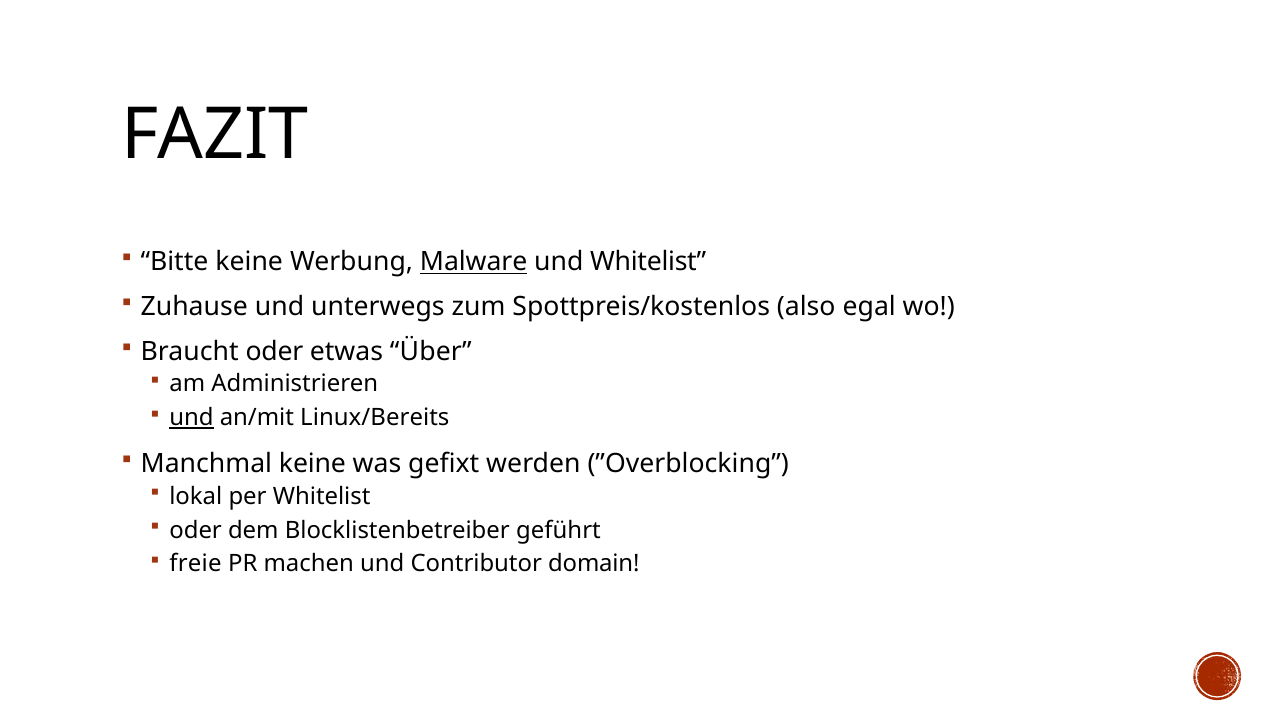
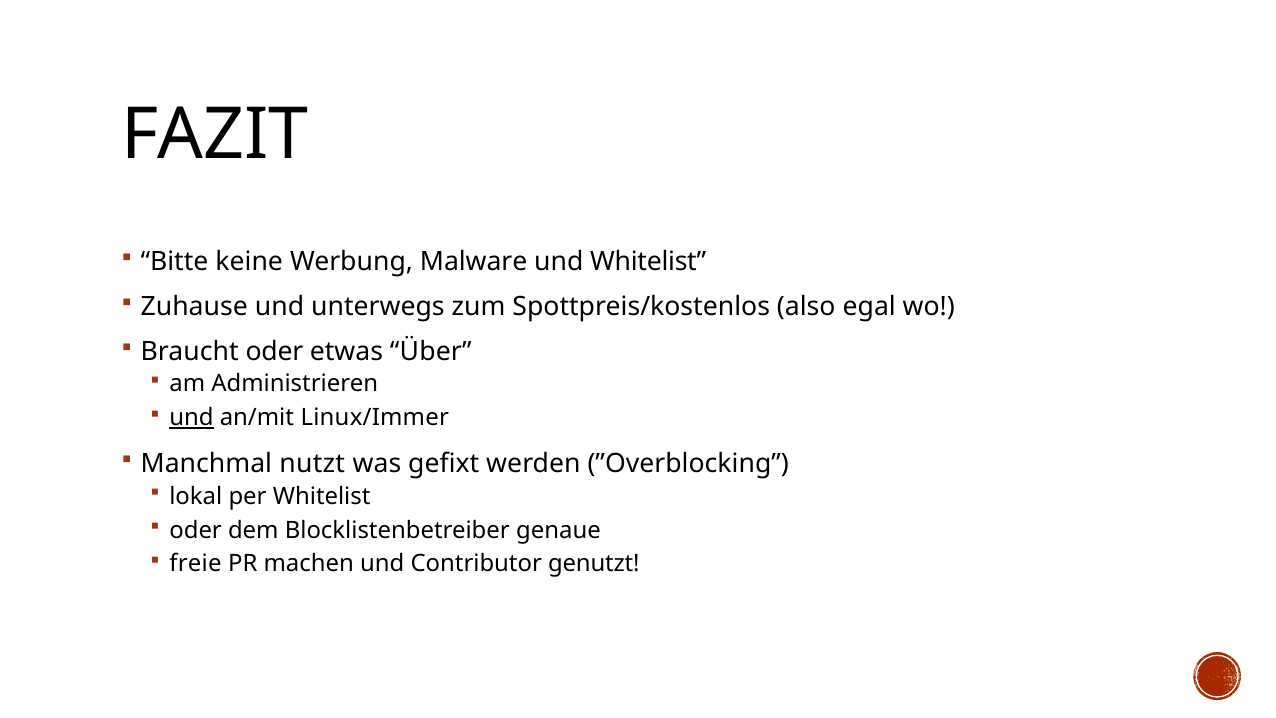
Malware underline: present -> none
Linux/Bereits: Linux/Bereits -> Linux/Immer
Manchmal keine: keine -> nutzt
geführt: geführt -> genaue
domain: domain -> genutzt
